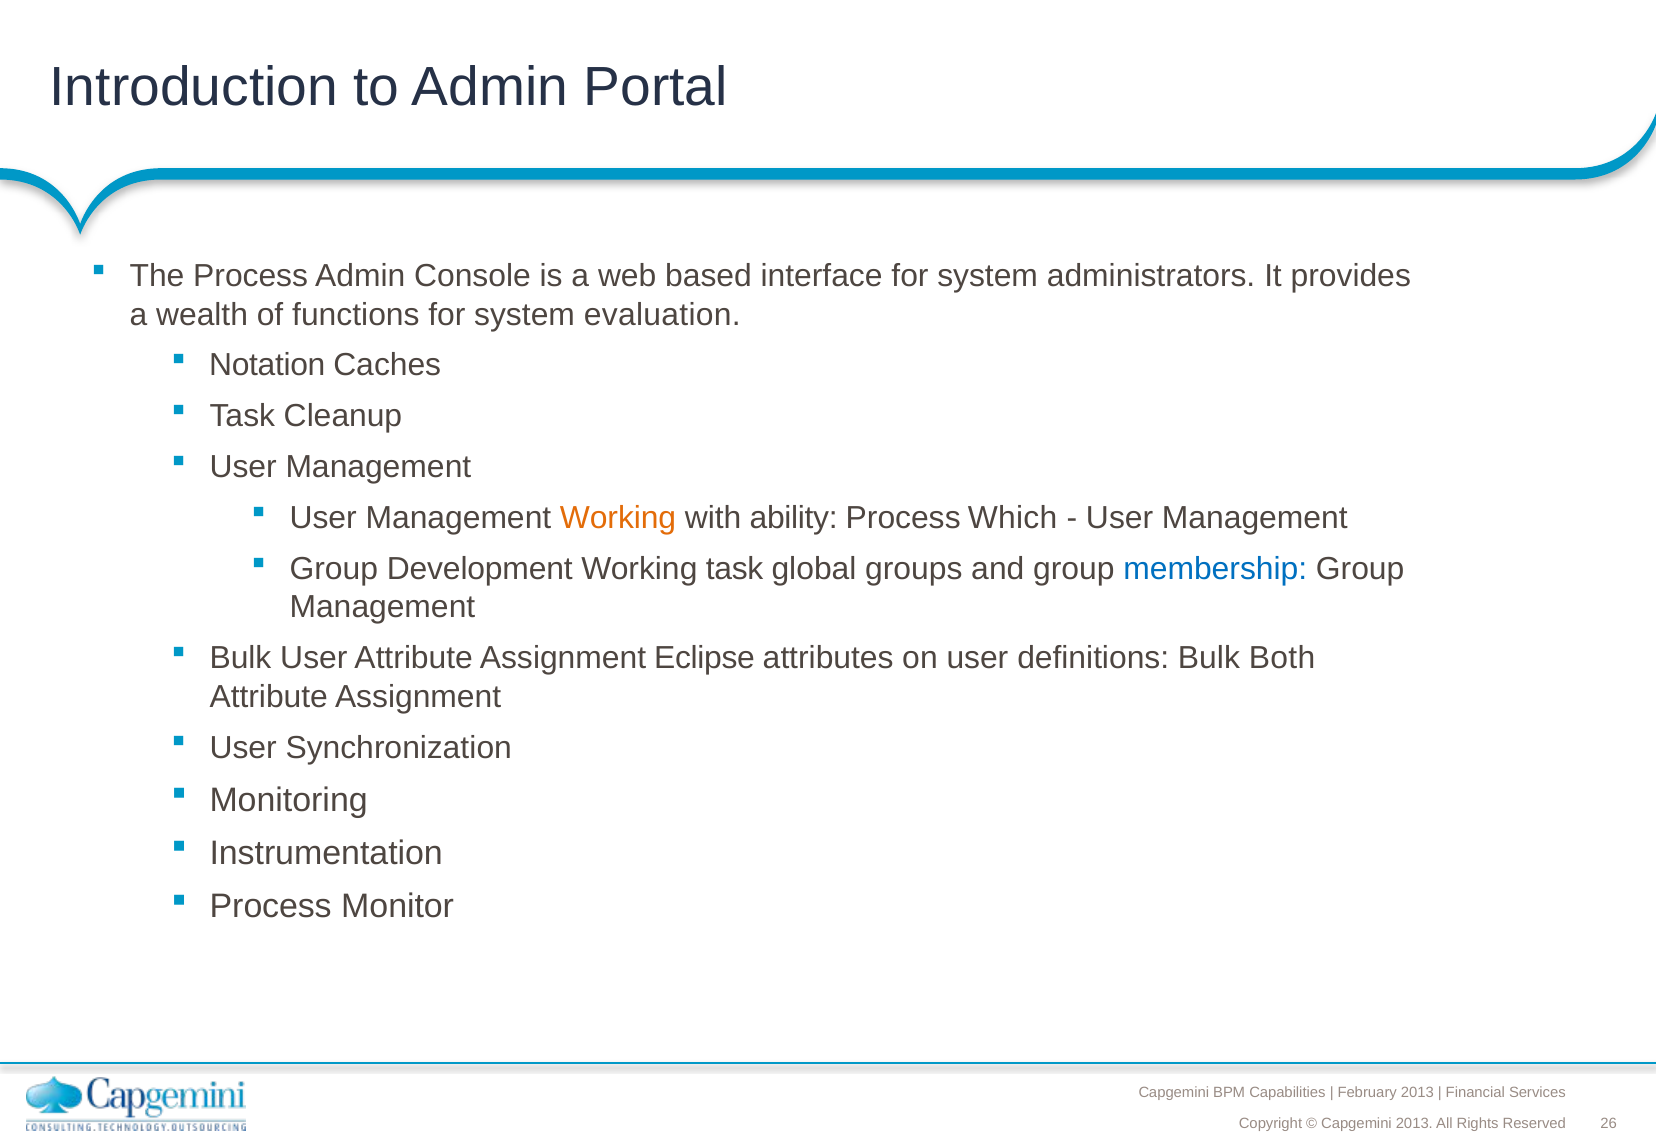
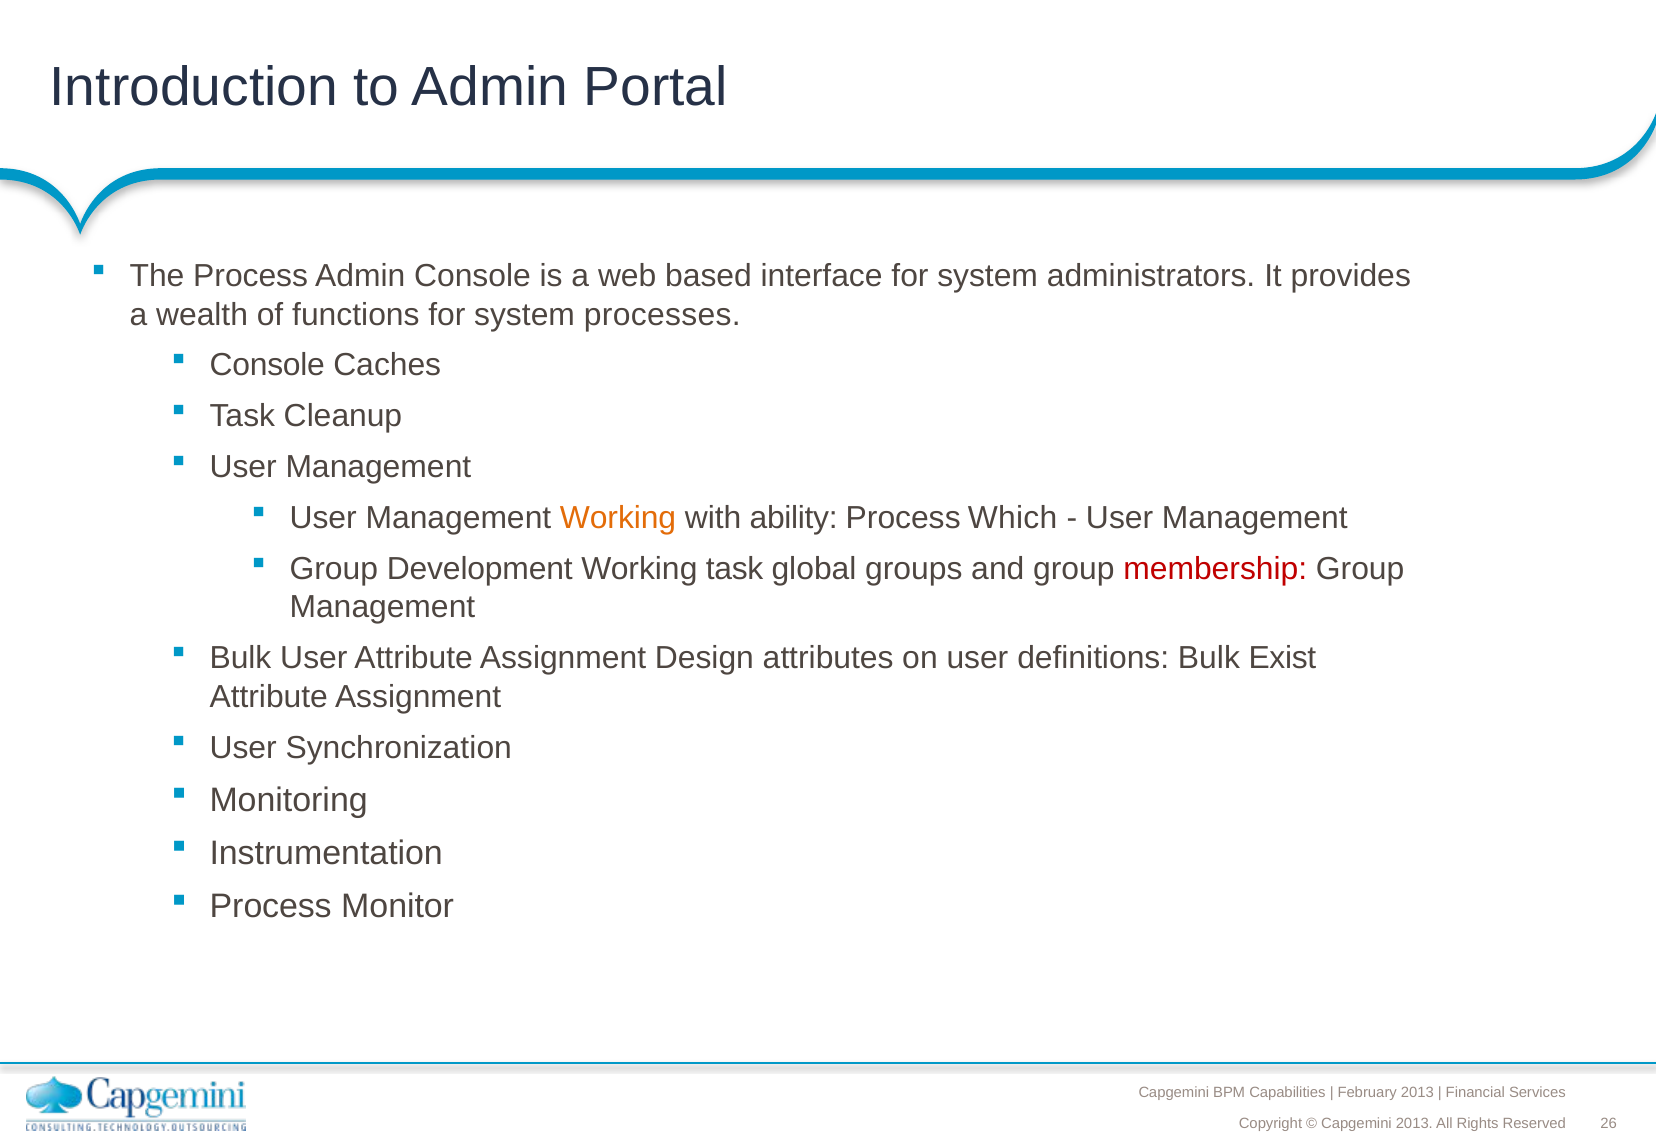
evaluation: evaluation -> processes
Notation at (267, 366): Notation -> Console
membership colour: blue -> red
Eclipse: Eclipse -> Design
Both: Both -> Exist
